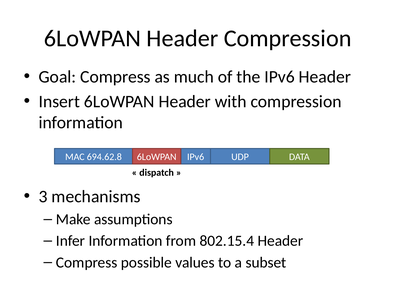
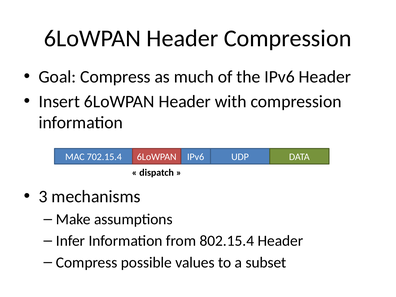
694.62.8: 694.62.8 -> 702.15.4
